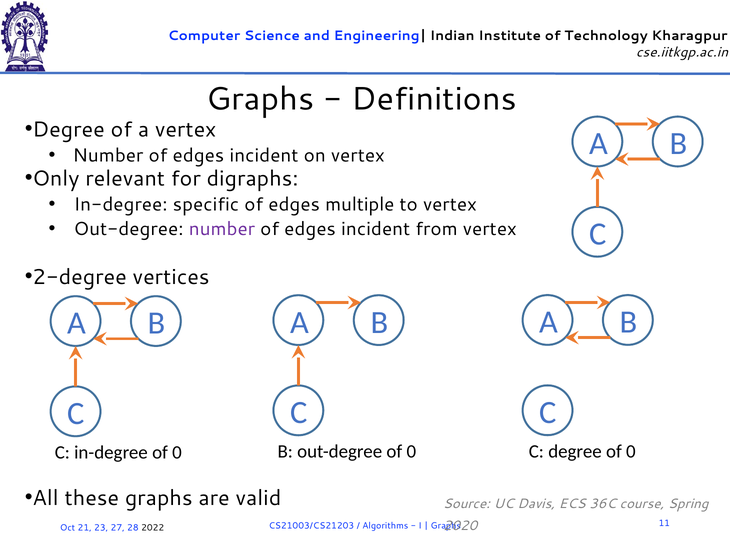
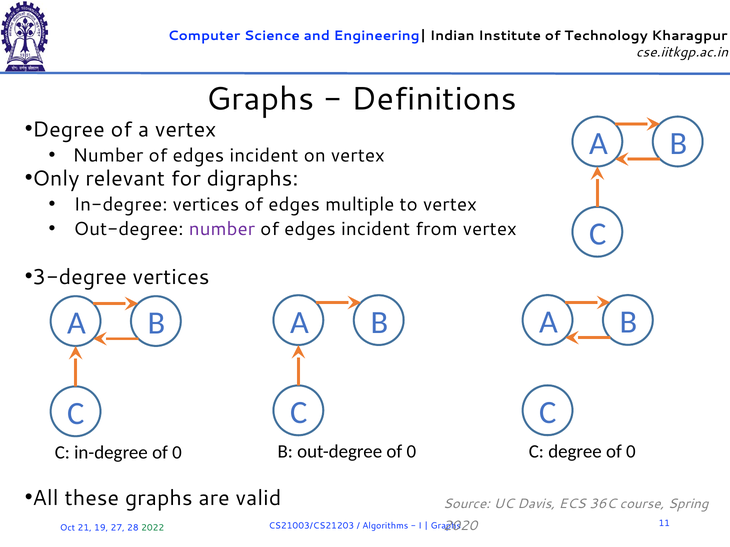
In-degree specific: specific -> vertices
2-degree: 2-degree -> 3-degree
23: 23 -> 19
2022 colour: black -> green
